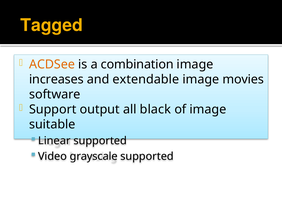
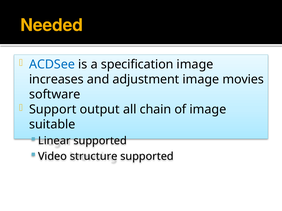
Tagged: Tagged -> Needed
ACDSee colour: orange -> blue
combination: combination -> specification
extendable: extendable -> adjustment
black: black -> chain
grayscale: grayscale -> structure
